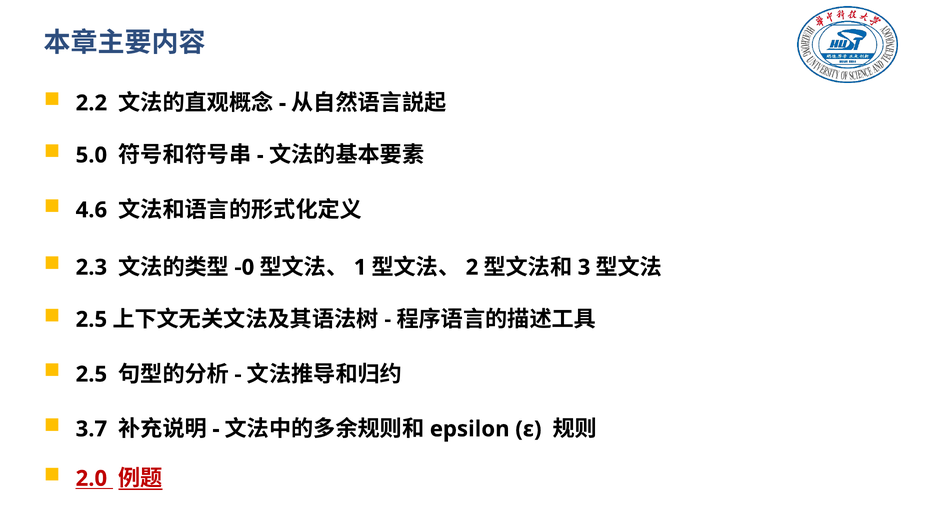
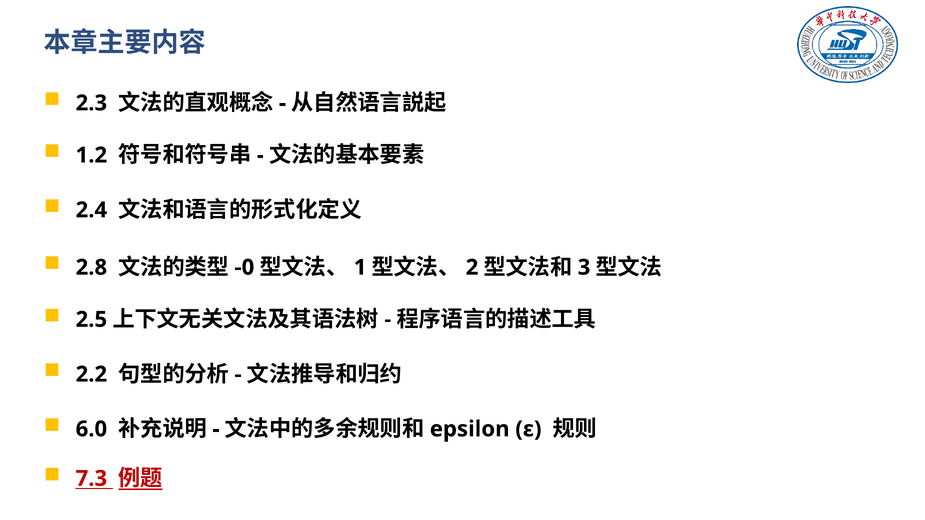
2.2: 2.2 -> 2.3
5.0: 5.0 -> 1.2
4.6: 4.6 -> 2.4
2.3: 2.3 -> 2.8
2.5 at (91, 374): 2.5 -> 2.2
3.7: 3.7 -> 6.0
2.0: 2.0 -> 7.3
